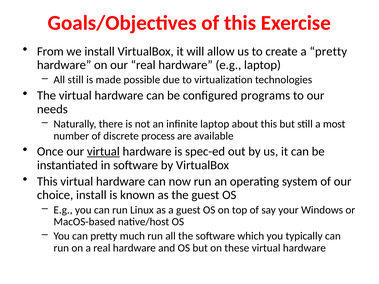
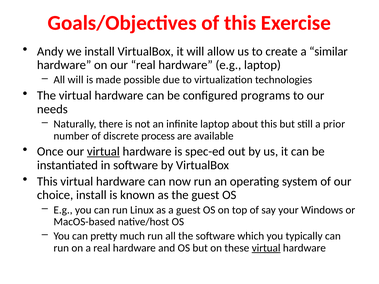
From: From -> Andy
a pretty: pretty -> similar
All still: still -> will
most: most -> prior
virtual at (266, 248) underline: none -> present
